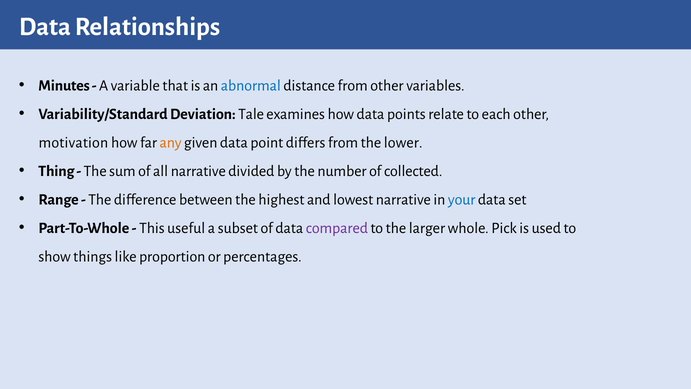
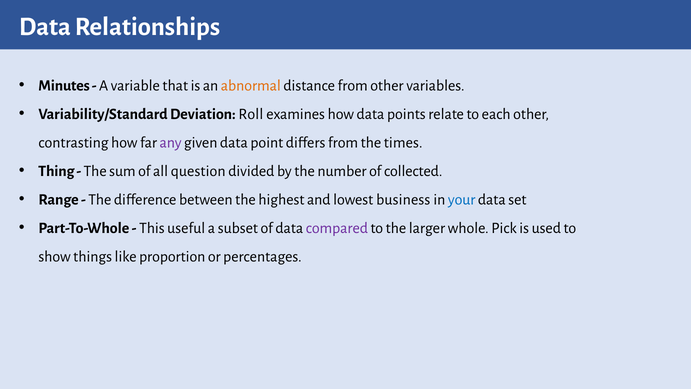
abnormal colour: blue -> orange
Tale: Tale -> Roll
motivation: motivation -> contrasting
any colour: orange -> purple
lower: lower -> times
all narrative: narrative -> question
lowest narrative: narrative -> business
